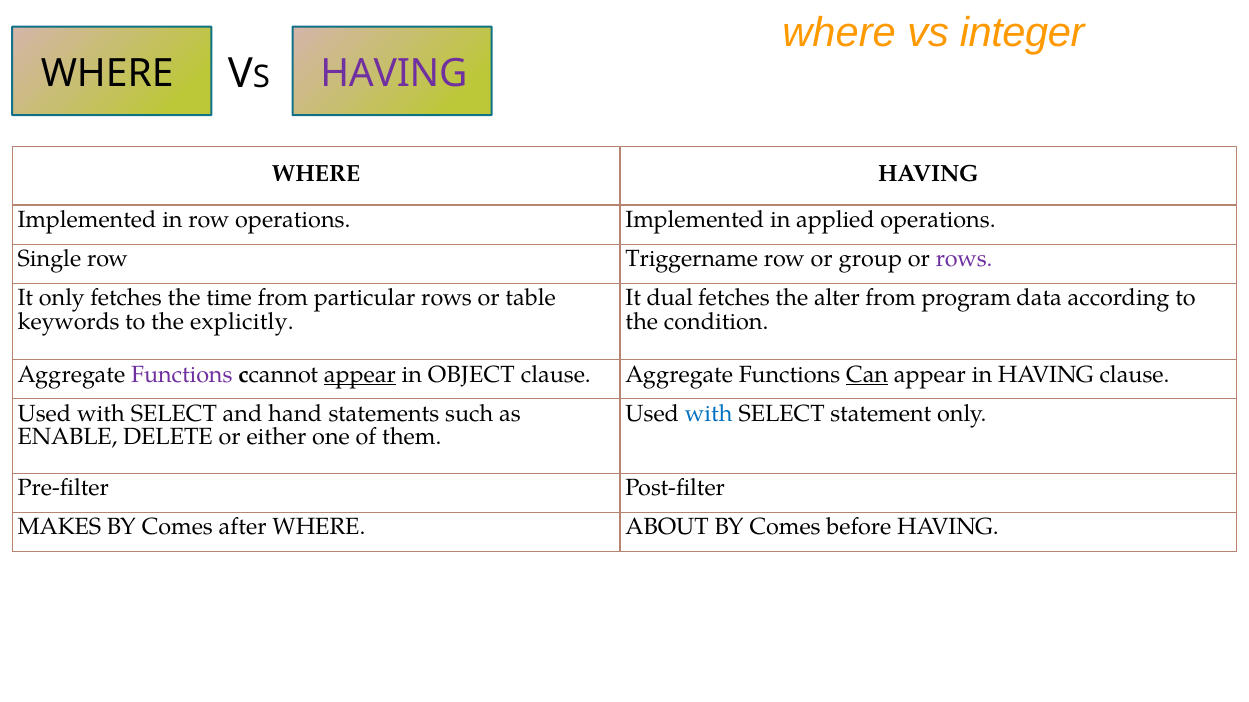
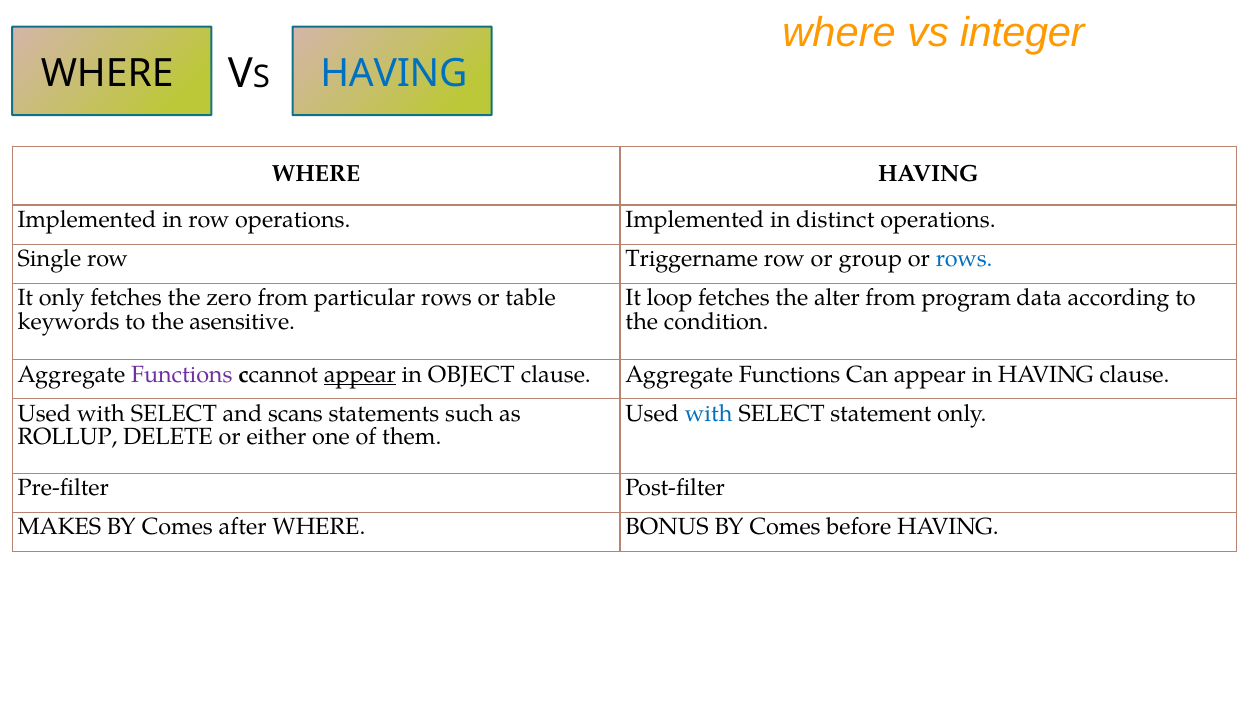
HAVING at (394, 74) colour: purple -> blue
applied: applied -> distinct
rows at (964, 259) colour: purple -> blue
time: time -> zero
dual: dual -> loop
explicitly: explicitly -> asensitive
Can underline: present -> none
hand: hand -> scans
ENABLE: ENABLE -> ROLLUP
ABOUT: ABOUT -> BONUS
